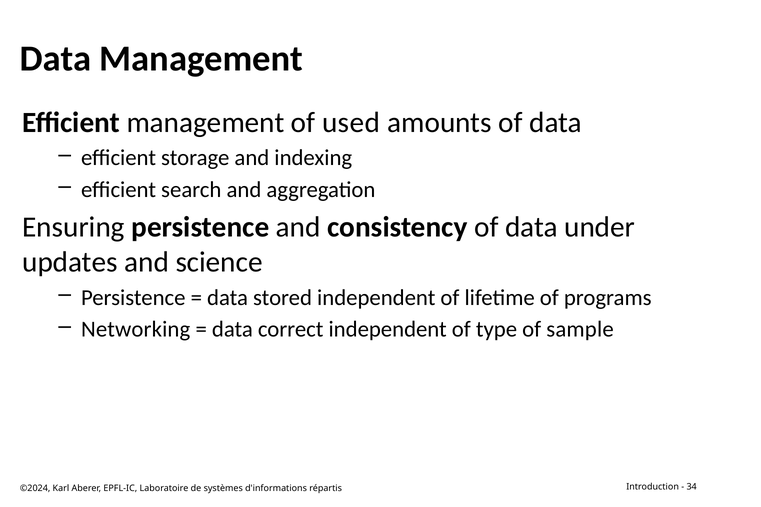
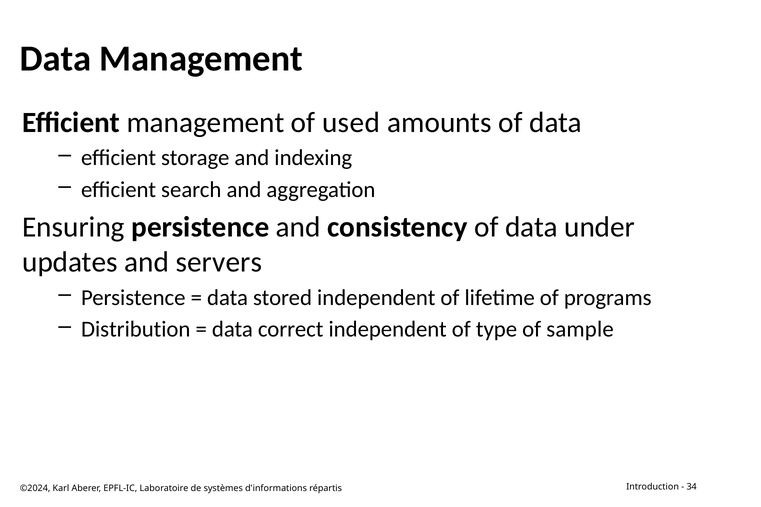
science: science -> servers
Networking: Networking -> Distribution
